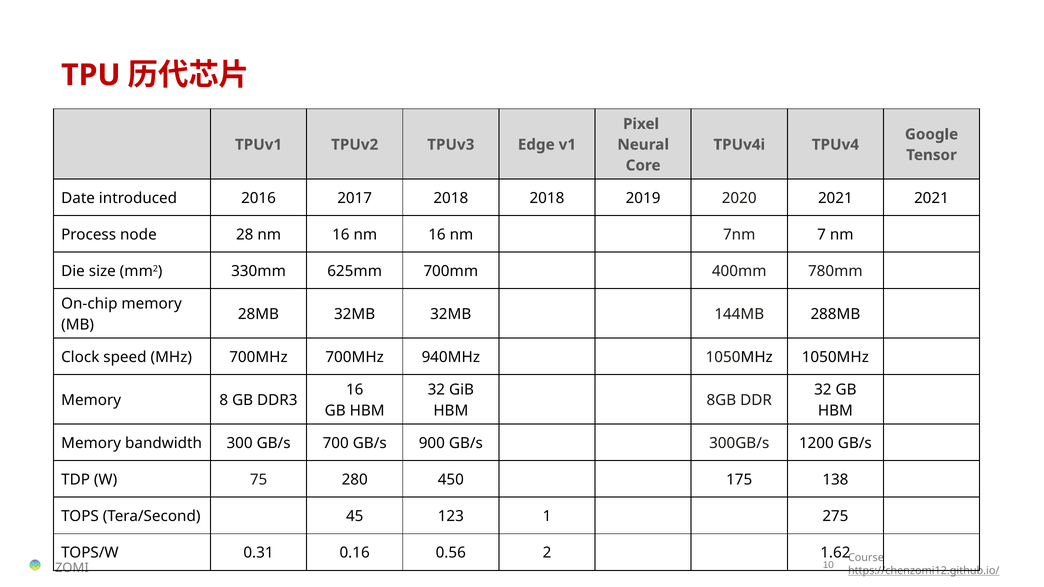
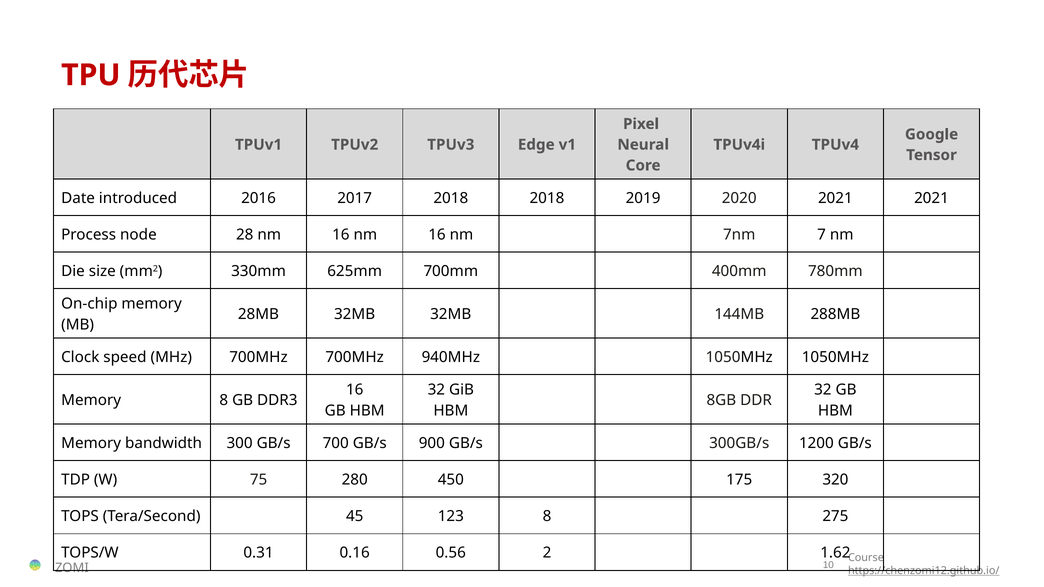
138: 138 -> 320
123 1: 1 -> 8
